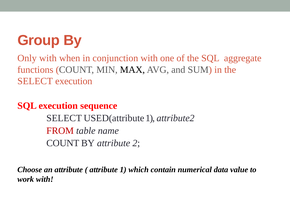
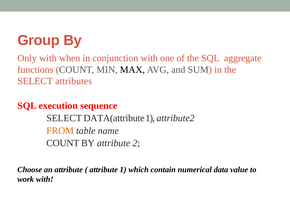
SELECT execution: execution -> attributes
USED(attribute: USED(attribute -> DATA(attribute
FROM colour: red -> orange
